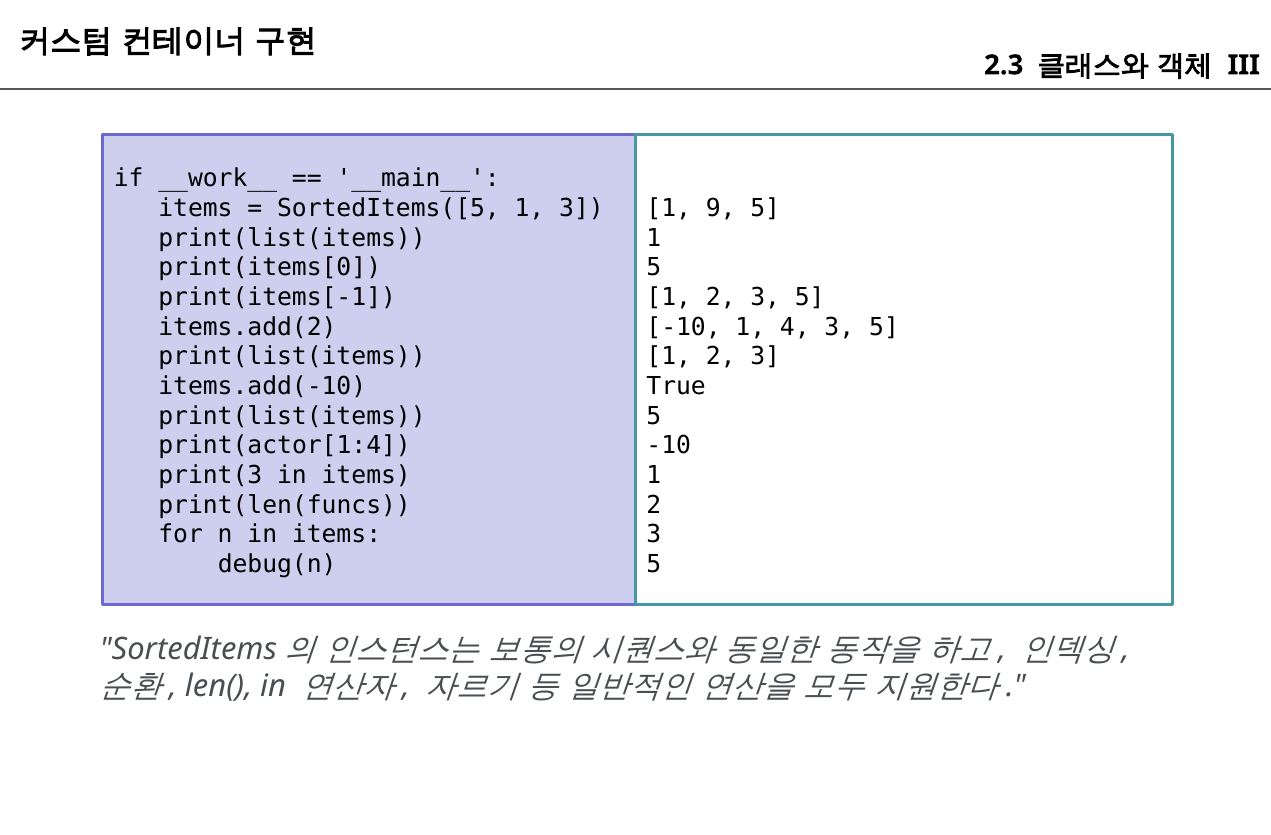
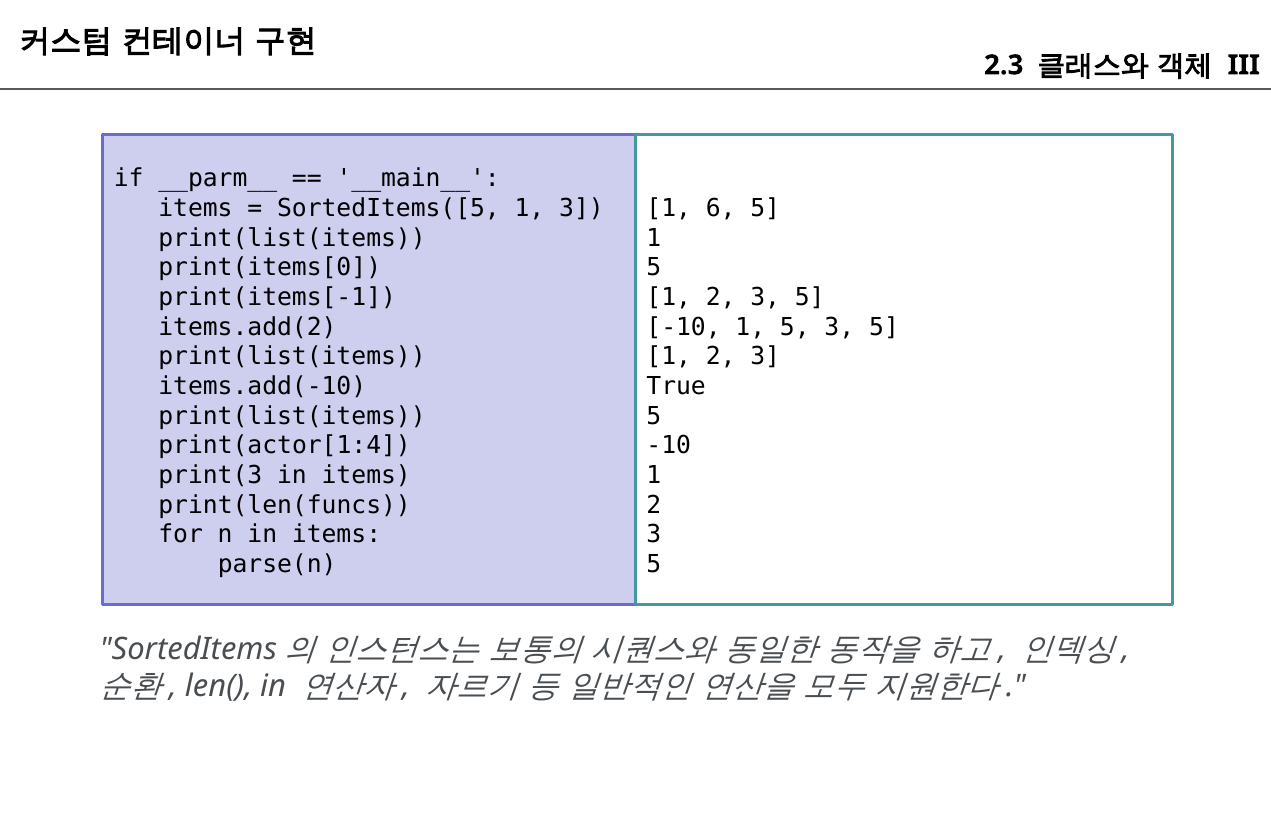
__work__: __work__ -> __parm__
9: 9 -> 6
-10 1 4: 4 -> 5
debug(n: debug(n -> parse(n
